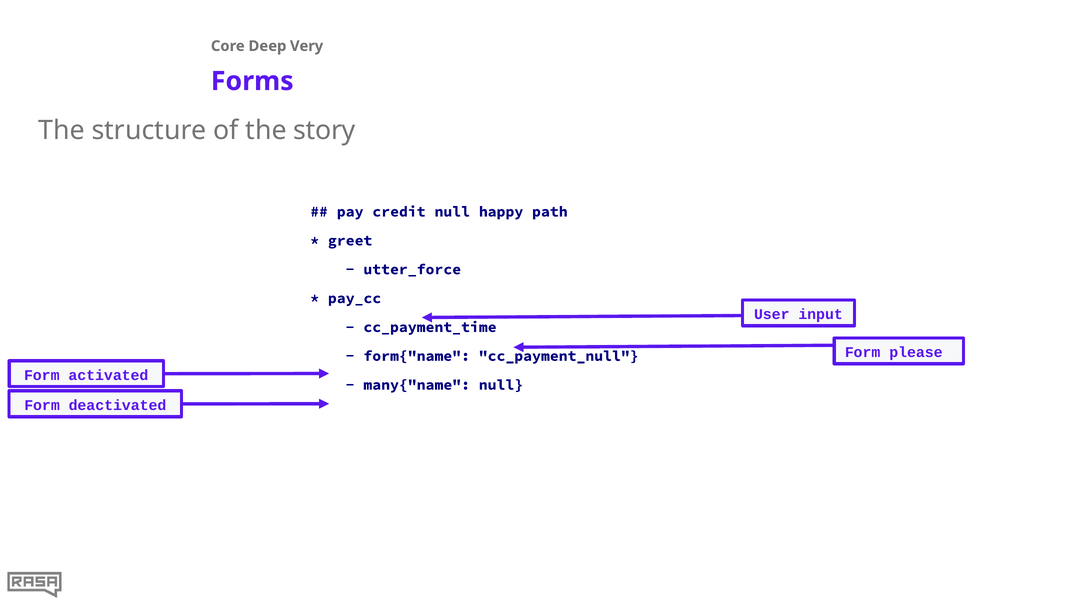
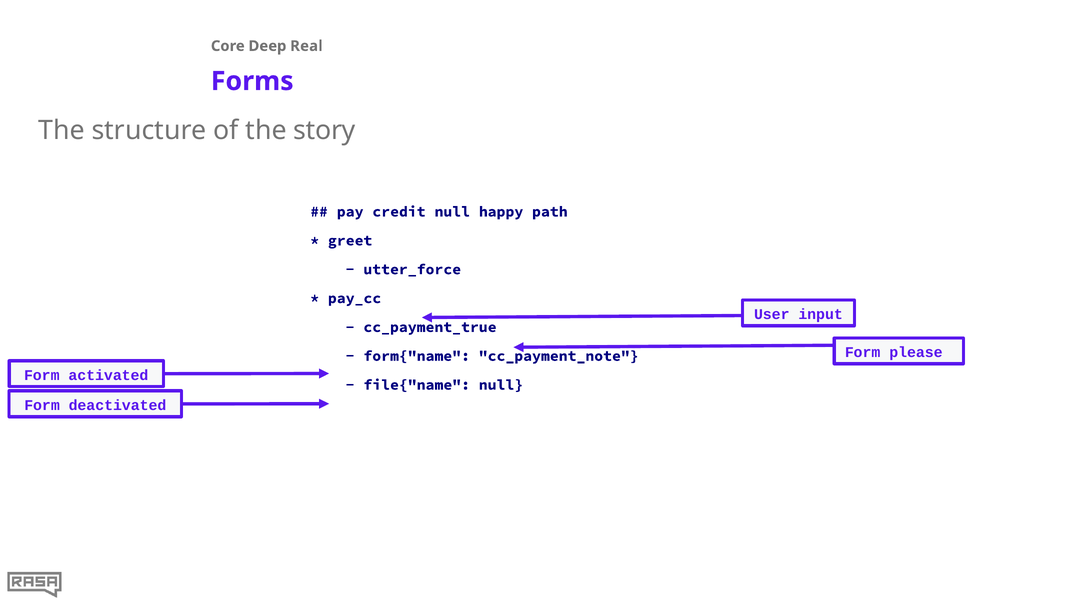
Very: Very -> Real
cc_payment_time: cc_payment_time -> cc_payment_true
cc_payment_null: cc_payment_null -> cc_payment_note
many{"name: many{"name -> file{"name
